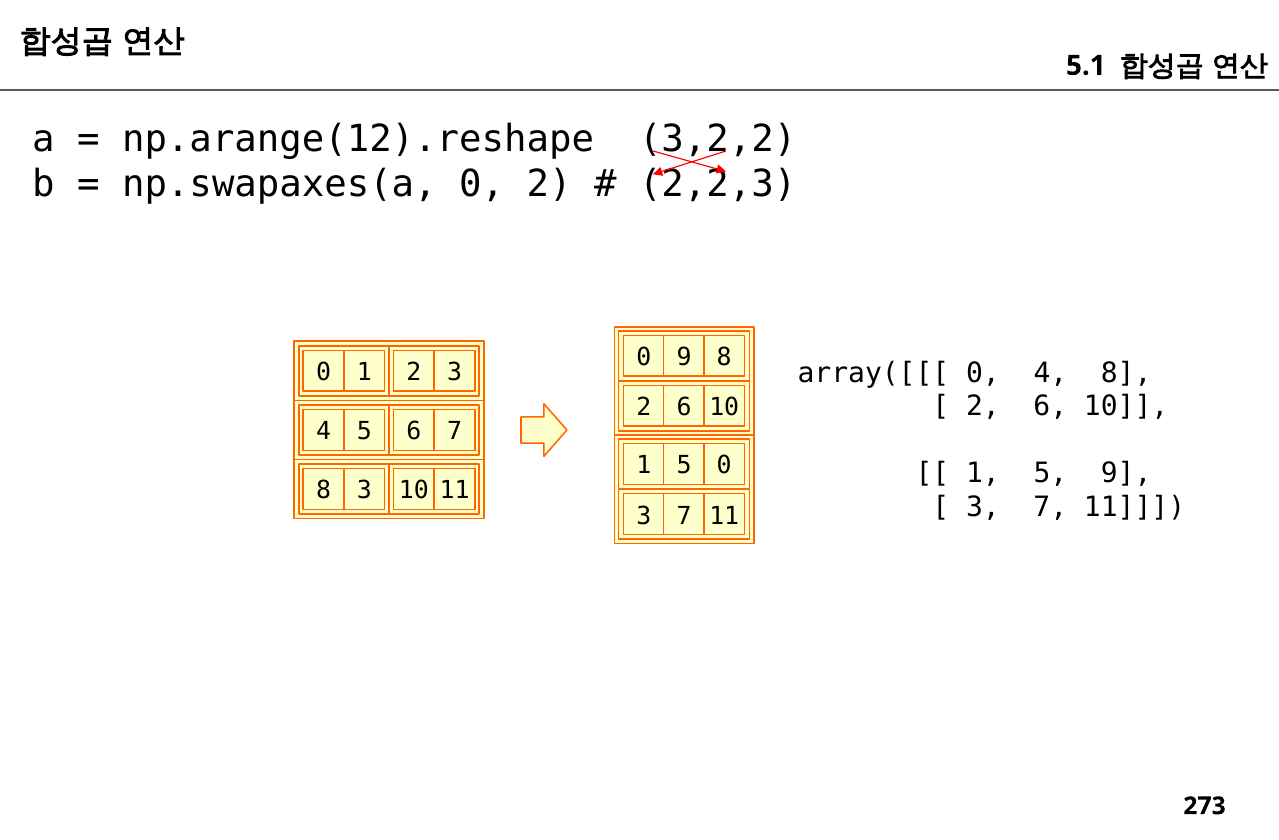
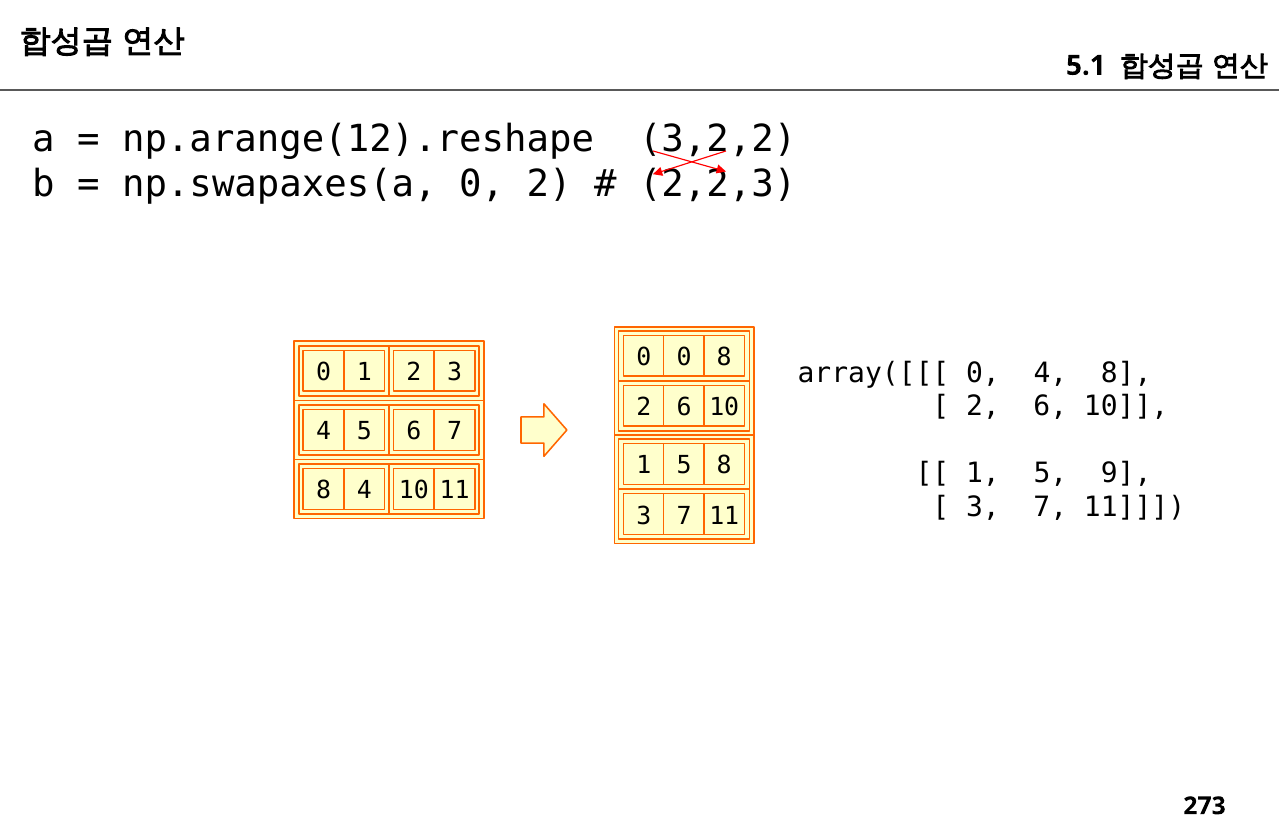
0 9: 9 -> 0
5 0: 0 -> 8
8 3: 3 -> 4
